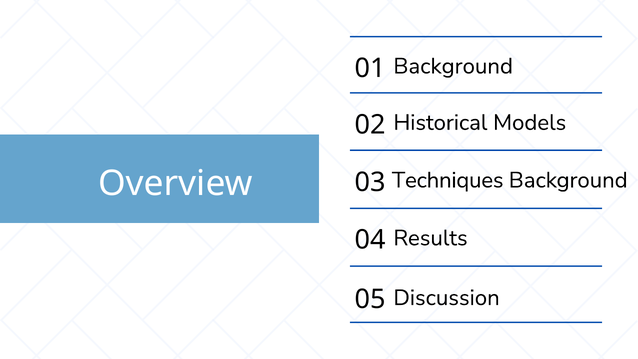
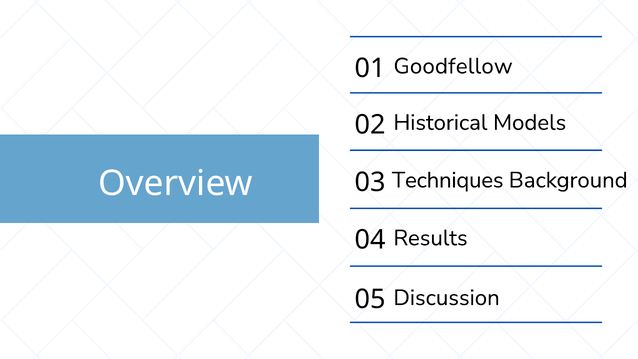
Background at (453, 66): Background -> Goodfellow
